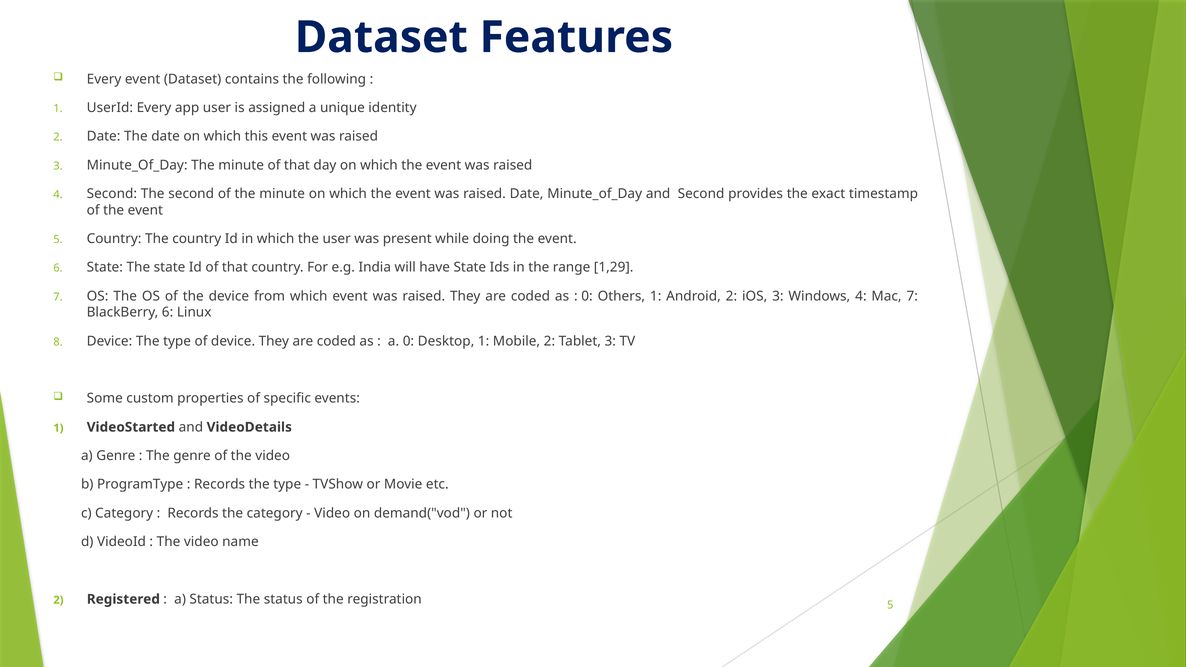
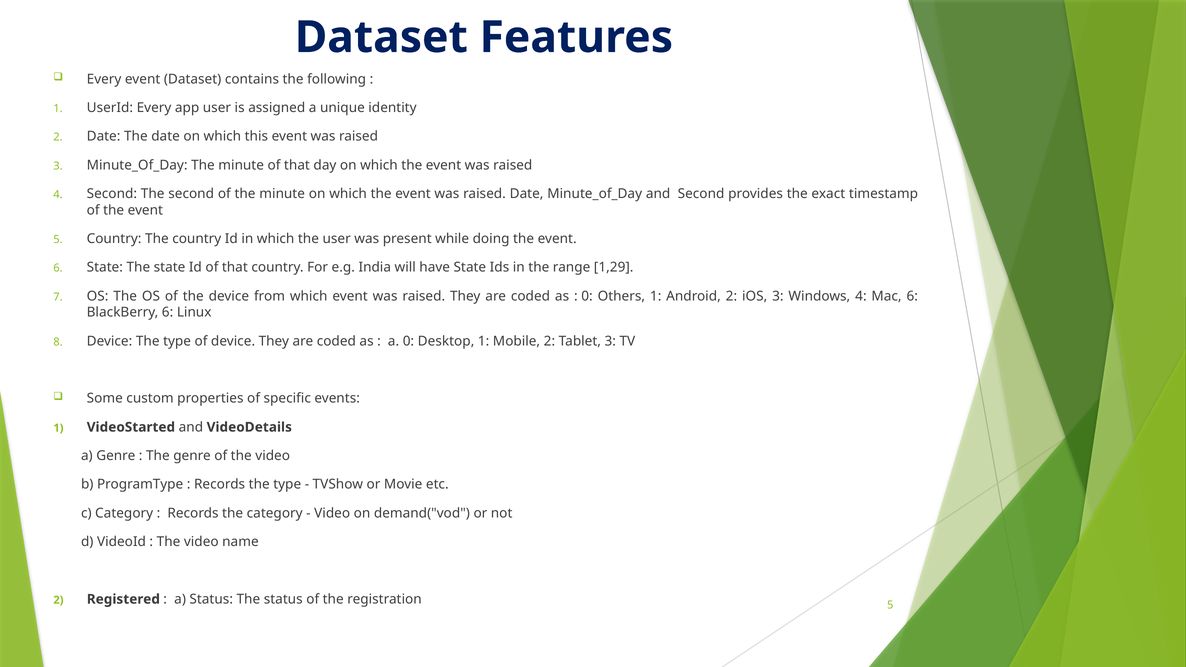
Mac 7: 7 -> 6
